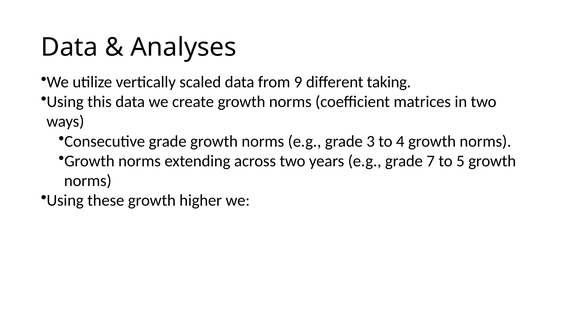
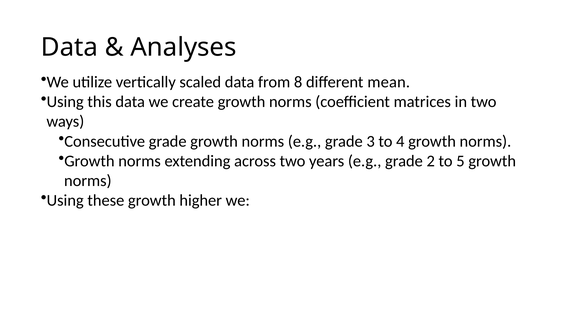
9: 9 -> 8
taking: taking -> mean
7: 7 -> 2
